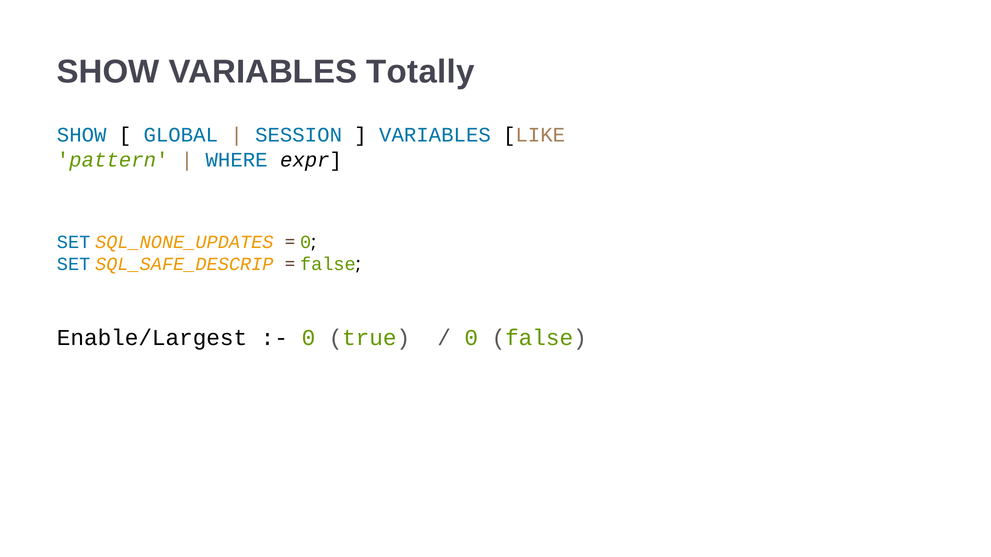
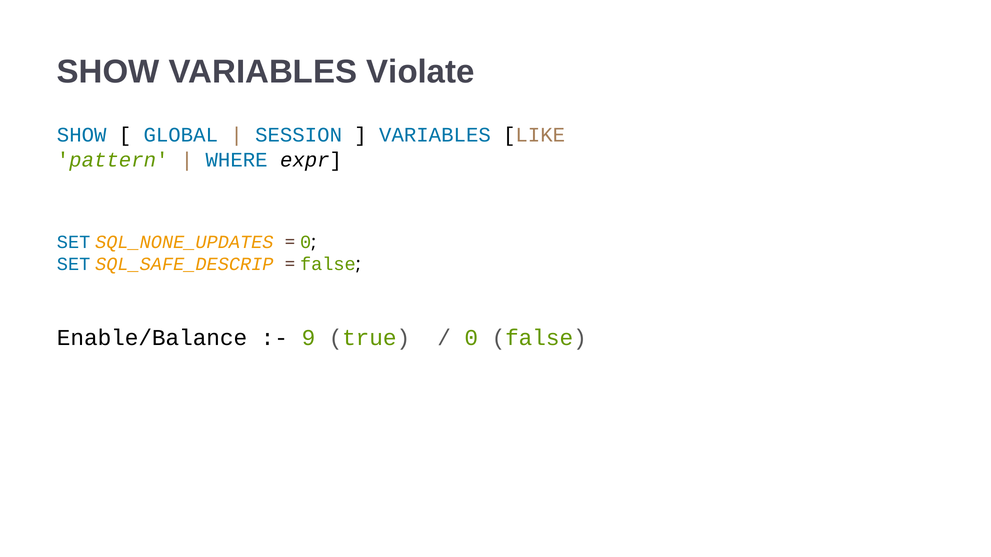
Totally: Totally -> Violate
Enable/Largest: Enable/Largest -> Enable/Balance
0 at (308, 338): 0 -> 9
